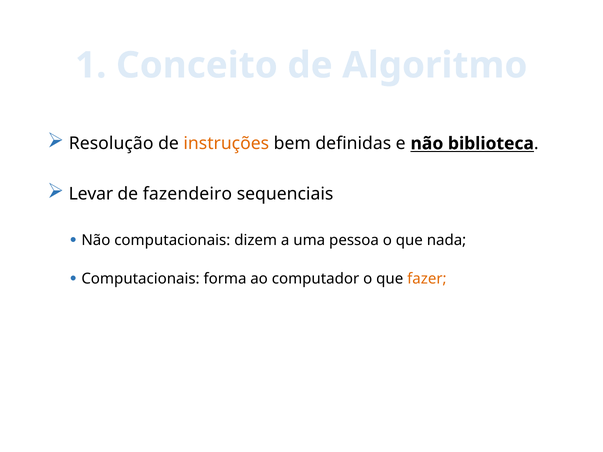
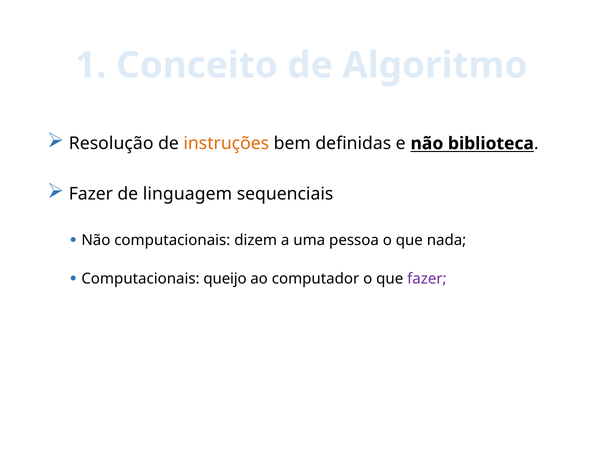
Levar at (91, 194): Levar -> Fazer
fazendeiro: fazendeiro -> linguagem
forma: forma -> queijo
fazer at (427, 279) colour: orange -> purple
